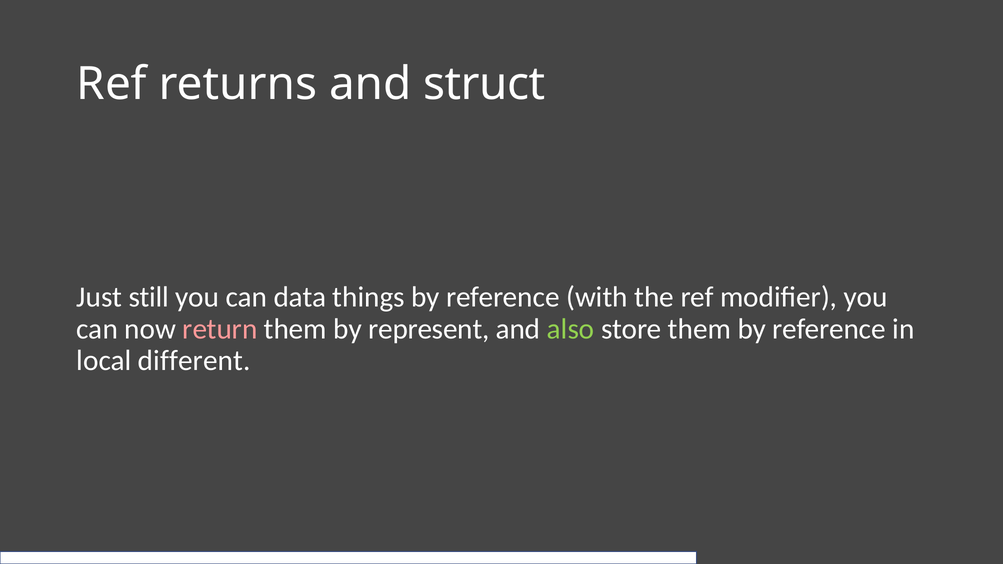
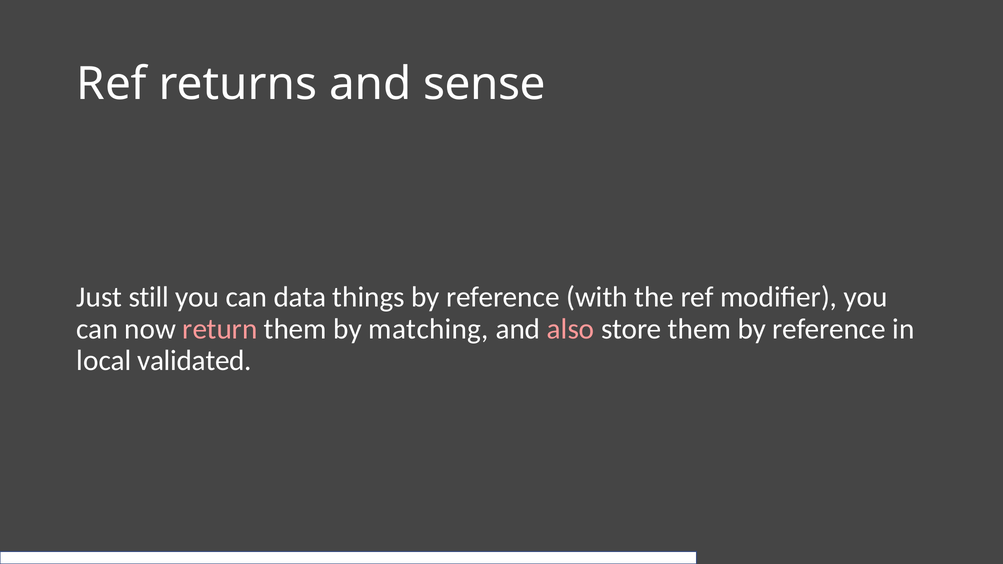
struct: struct -> sense
represent: represent -> matching
also colour: light green -> pink
different: different -> validated
